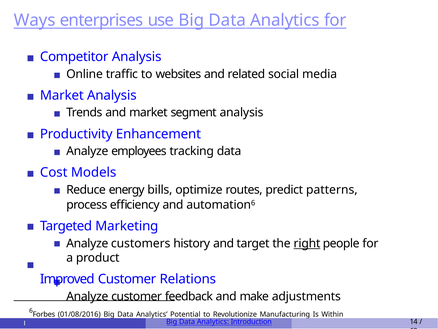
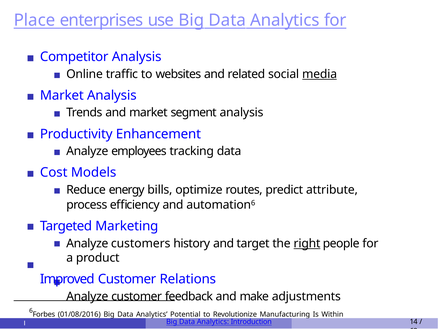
Ways: Ways -> Place
media underline: none -> present
patterns: patterns -> attribute
